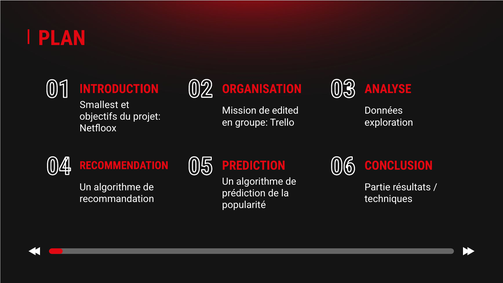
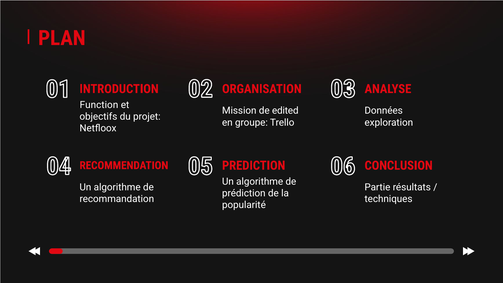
Smallest: Smallest -> Function
